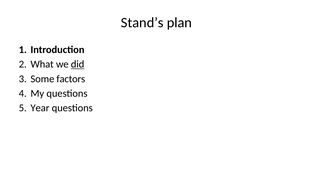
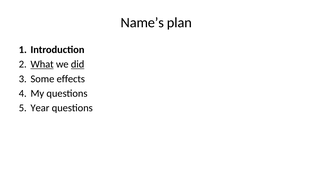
Stand’s: Stand’s -> Name’s
What underline: none -> present
factors: factors -> effects
